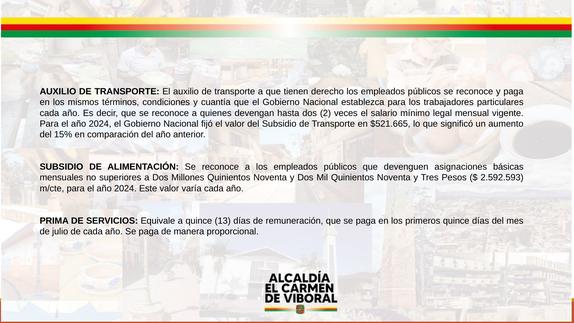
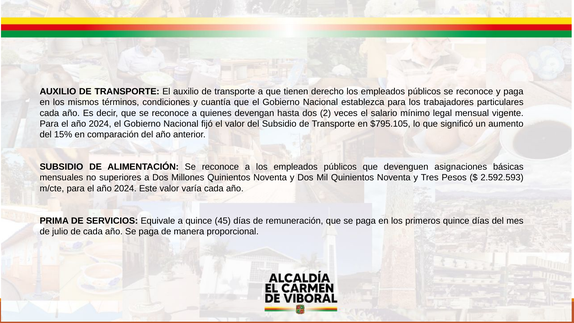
$521.665: $521.665 -> $795.105
13: 13 -> 45
